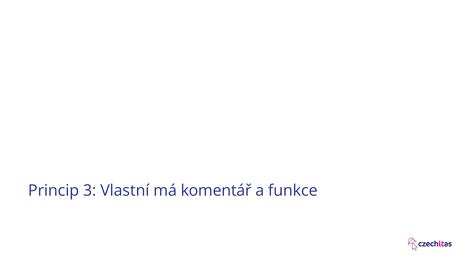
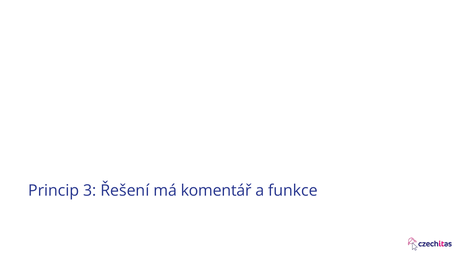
Vlastní: Vlastní -> Řešení
